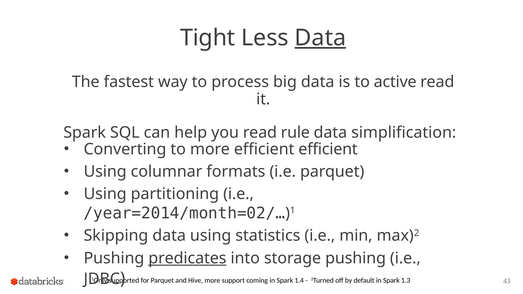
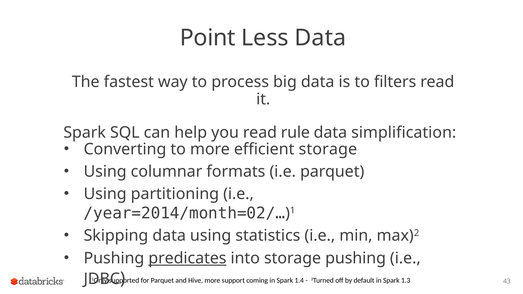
Tight: Tight -> Point
Data at (320, 38) underline: present -> none
active: active -> filters
efficient efficient: efficient -> storage
